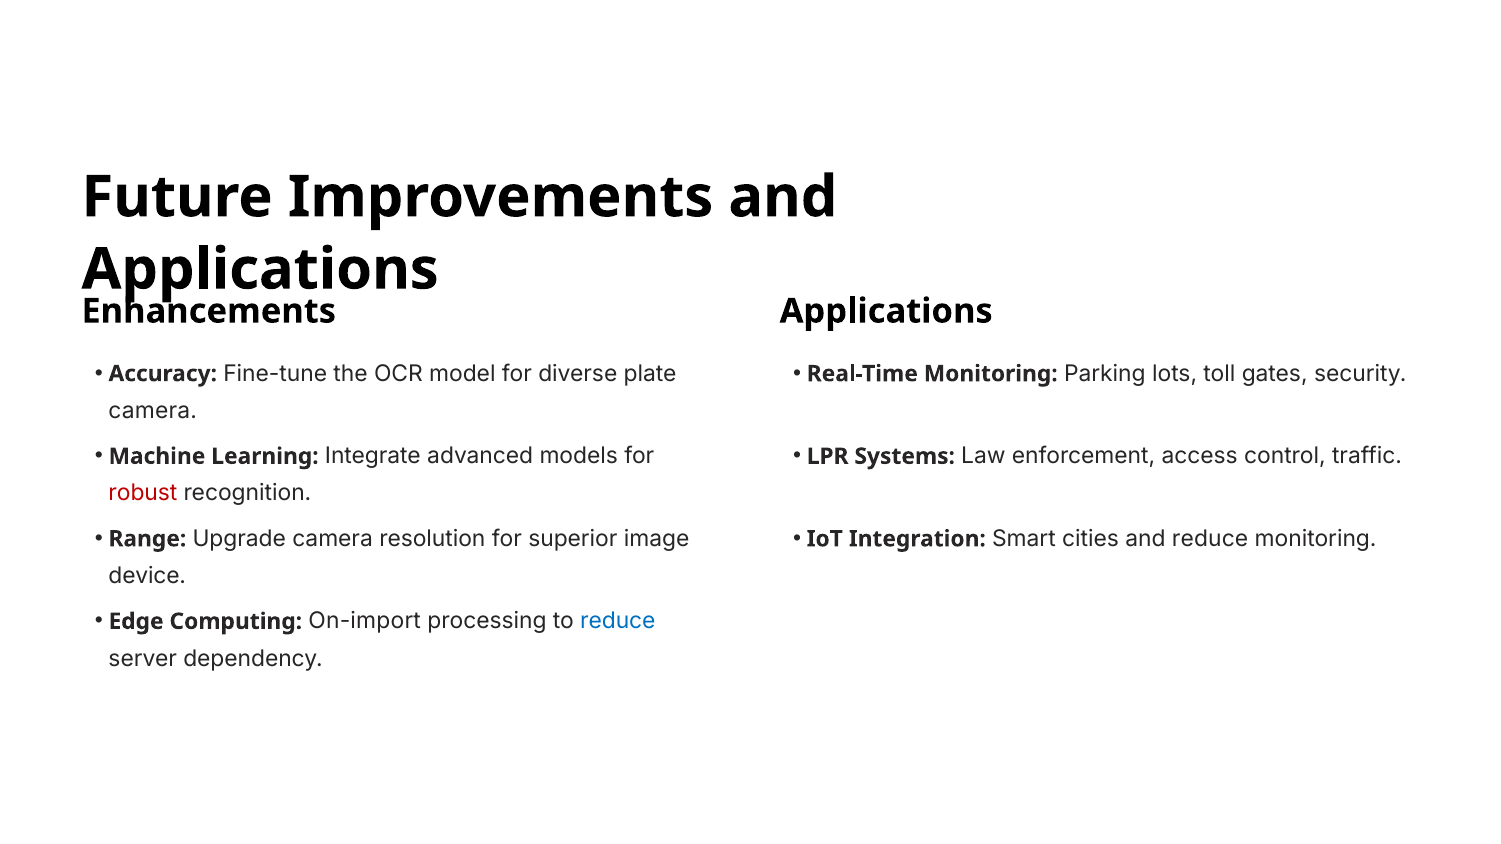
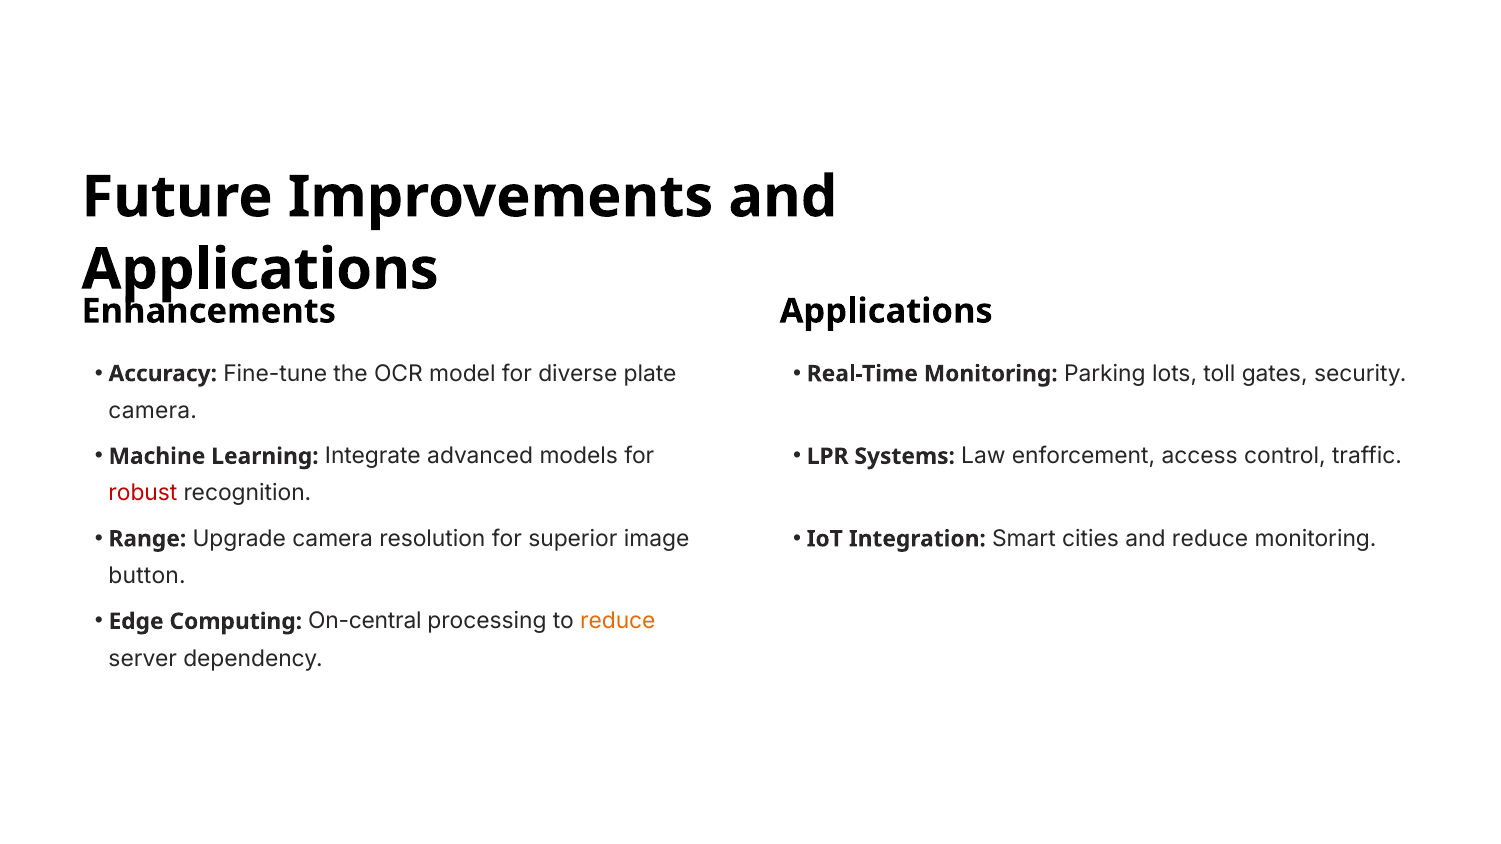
device: device -> button
On-import: On-import -> On-central
reduce at (618, 622) colour: blue -> orange
